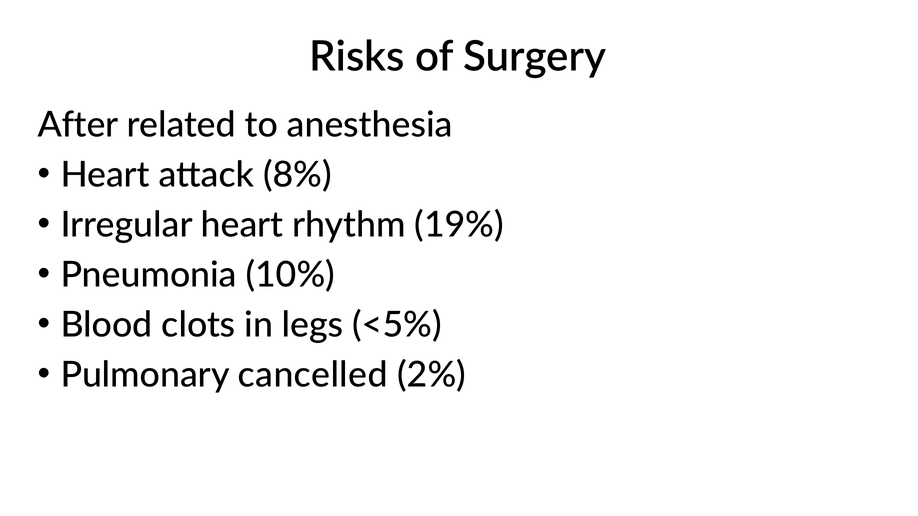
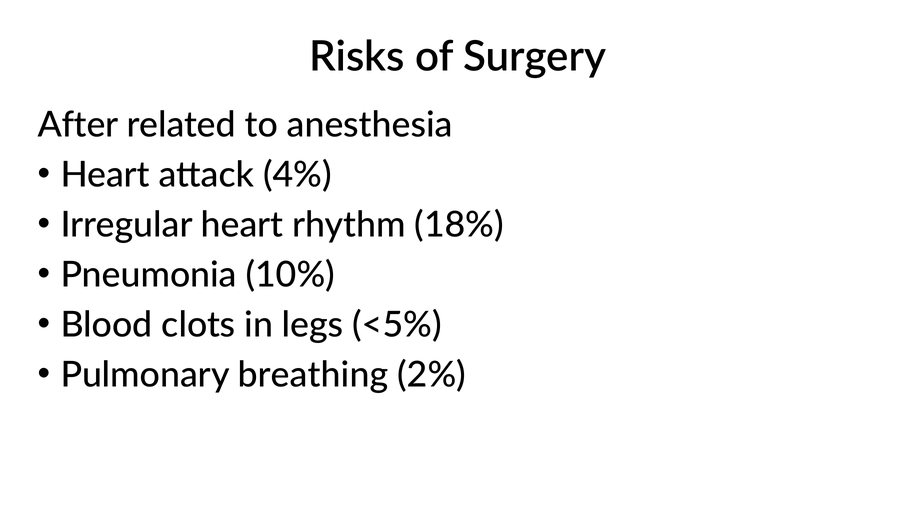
8%: 8% -> 4%
19%: 19% -> 18%
cancelled: cancelled -> breathing
